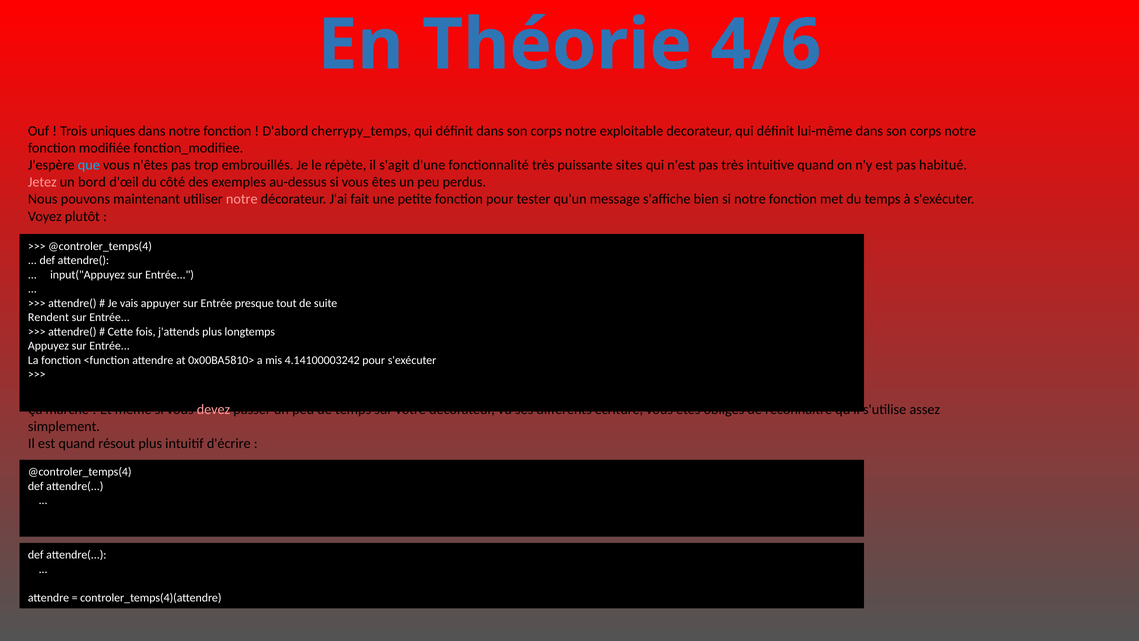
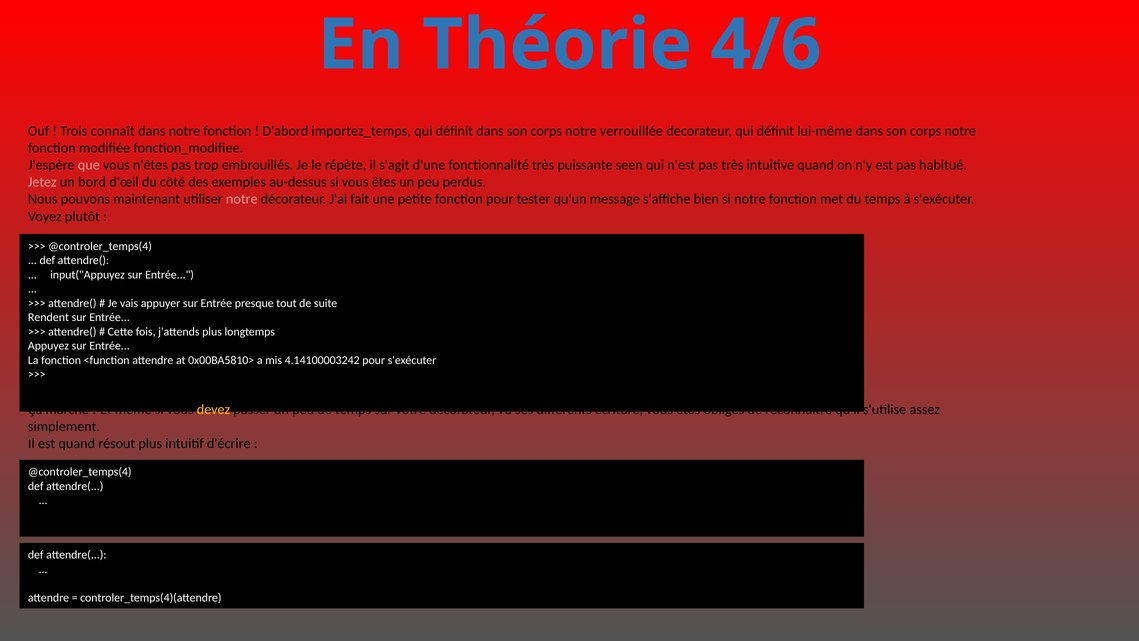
uniques: uniques -> connaît
cherrypy_temps: cherrypy_temps -> importez_temps
exploitable: exploitable -> verrouillée
que at (89, 165) colour: light blue -> pink
sites: sites -> seen
devez colour: pink -> yellow
